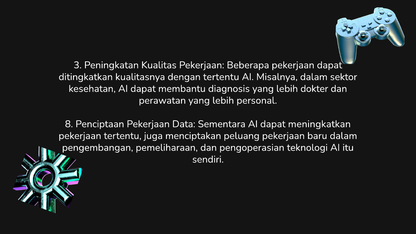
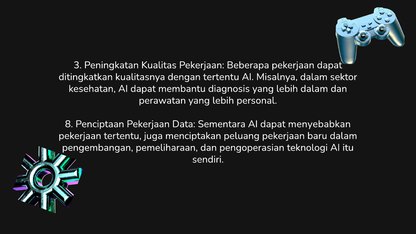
lebih dokter: dokter -> dalam
meningkatkan: meningkatkan -> menyebabkan
